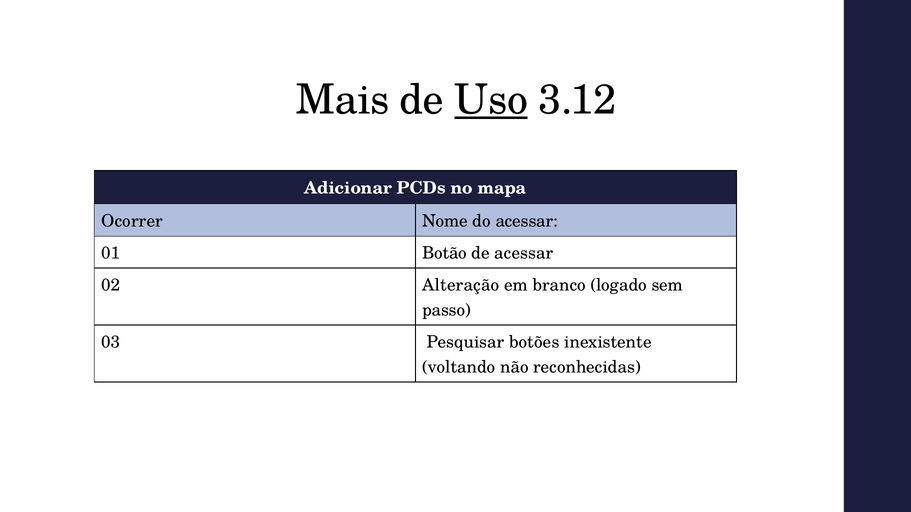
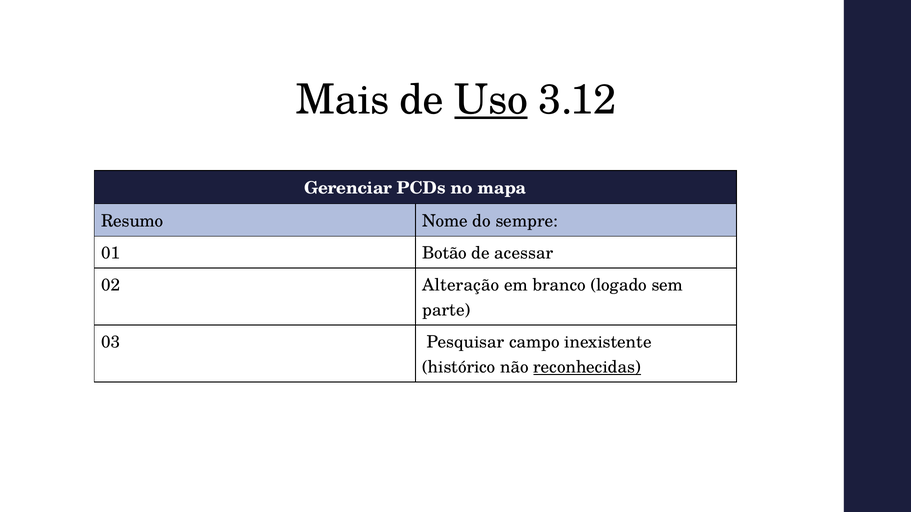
Adicionar: Adicionar -> Gerenciar
Ocorrer: Ocorrer -> Resumo
do acessar: acessar -> sempre
passo: passo -> parte
botões: botões -> campo
voltando: voltando -> histórico
reconhecidas underline: none -> present
